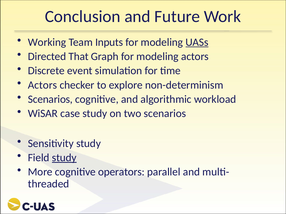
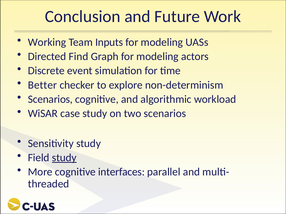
UASs underline: present -> none
That: That -> Find
Actors at (42, 85): Actors -> Better
operators: operators -> interfaces
